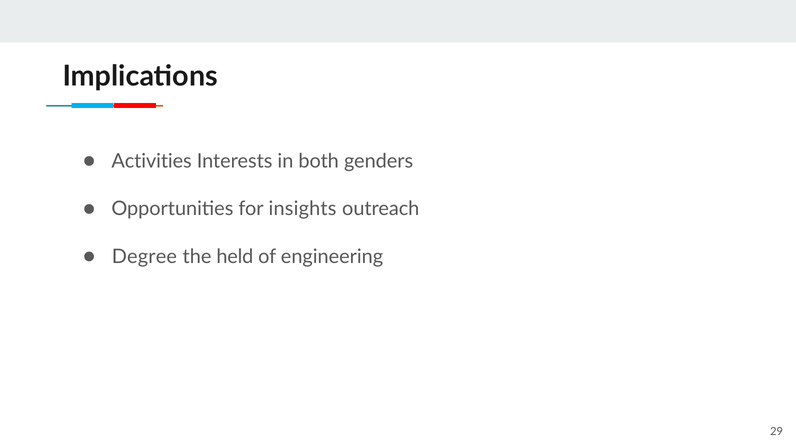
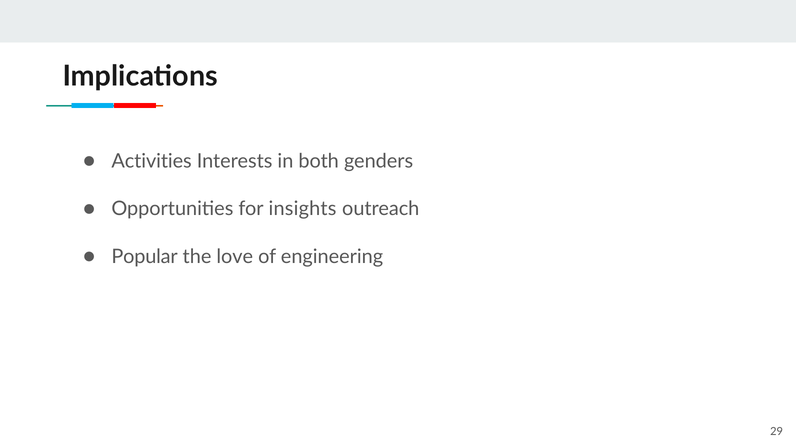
Degree: Degree -> Popular
held: held -> love
